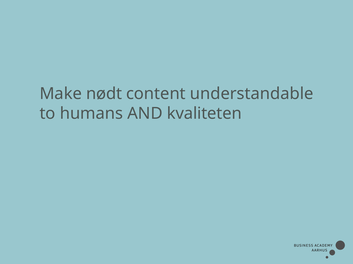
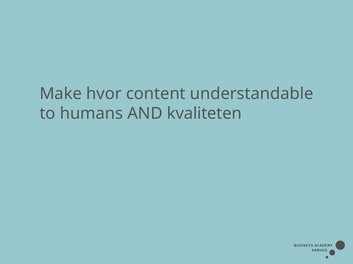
nødt: nødt -> hvor
